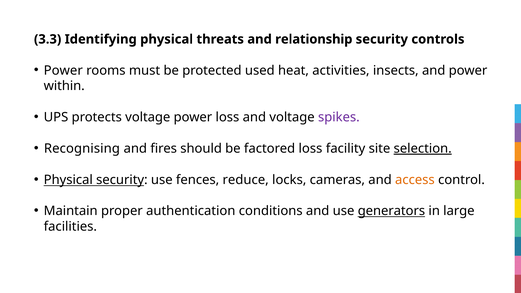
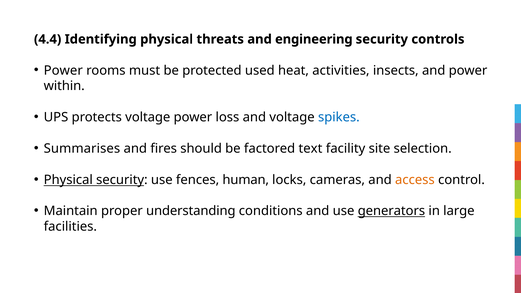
3.3: 3.3 -> 4.4
relationship: relationship -> engineering
spikes colour: purple -> blue
Recognising: Recognising -> Summarises
factored loss: loss -> text
selection underline: present -> none
reduce: reduce -> human
authentication: authentication -> understanding
